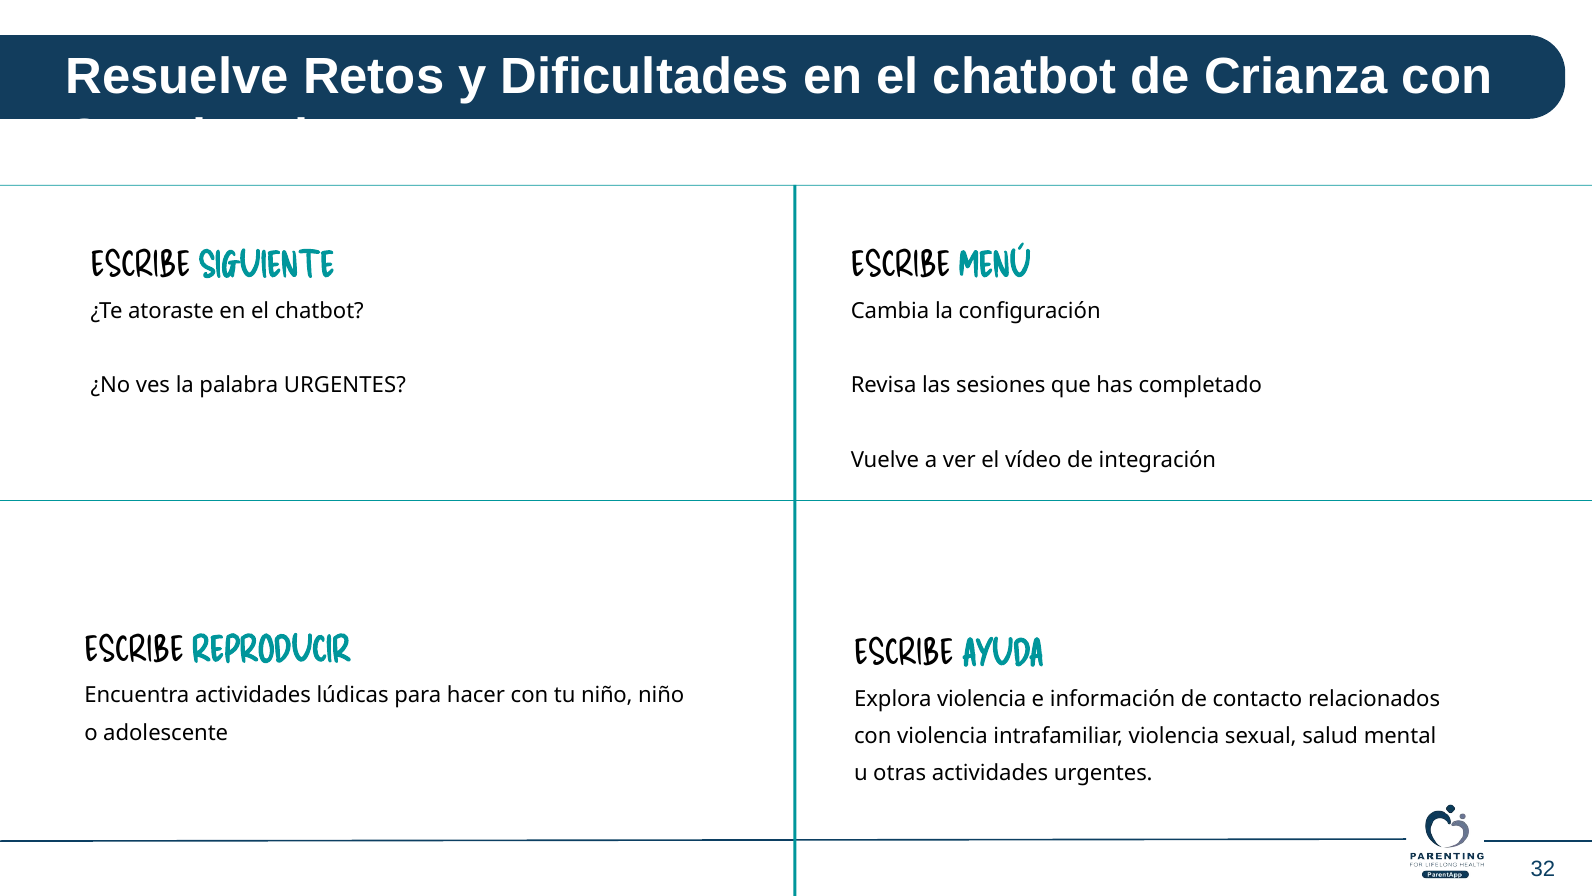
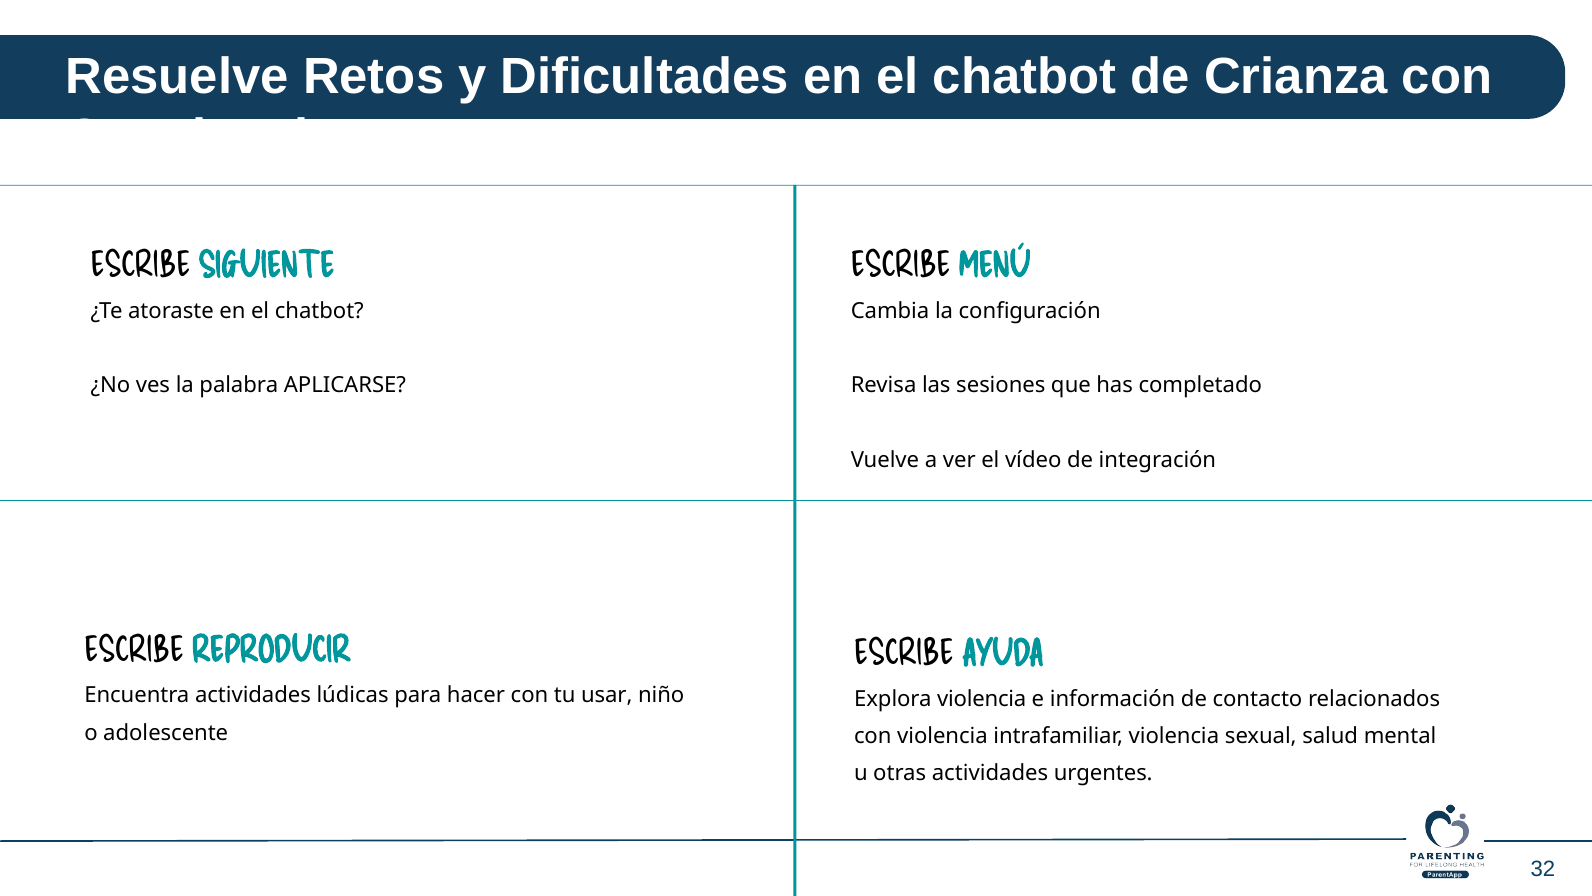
palabra URGENTES: URGENTES -> APLICARSE
tu niño: niño -> usar
